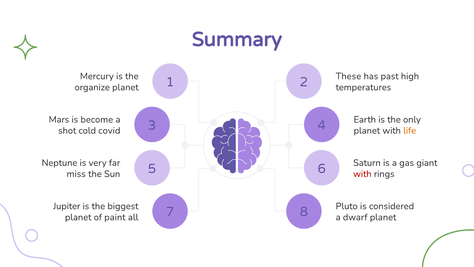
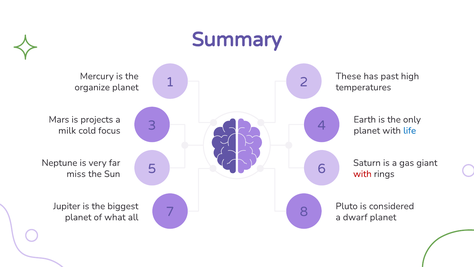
become: become -> projects
shot: shot -> milk
covid: covid -> focus
life colour: orange -> blue
paint: paint -> what
